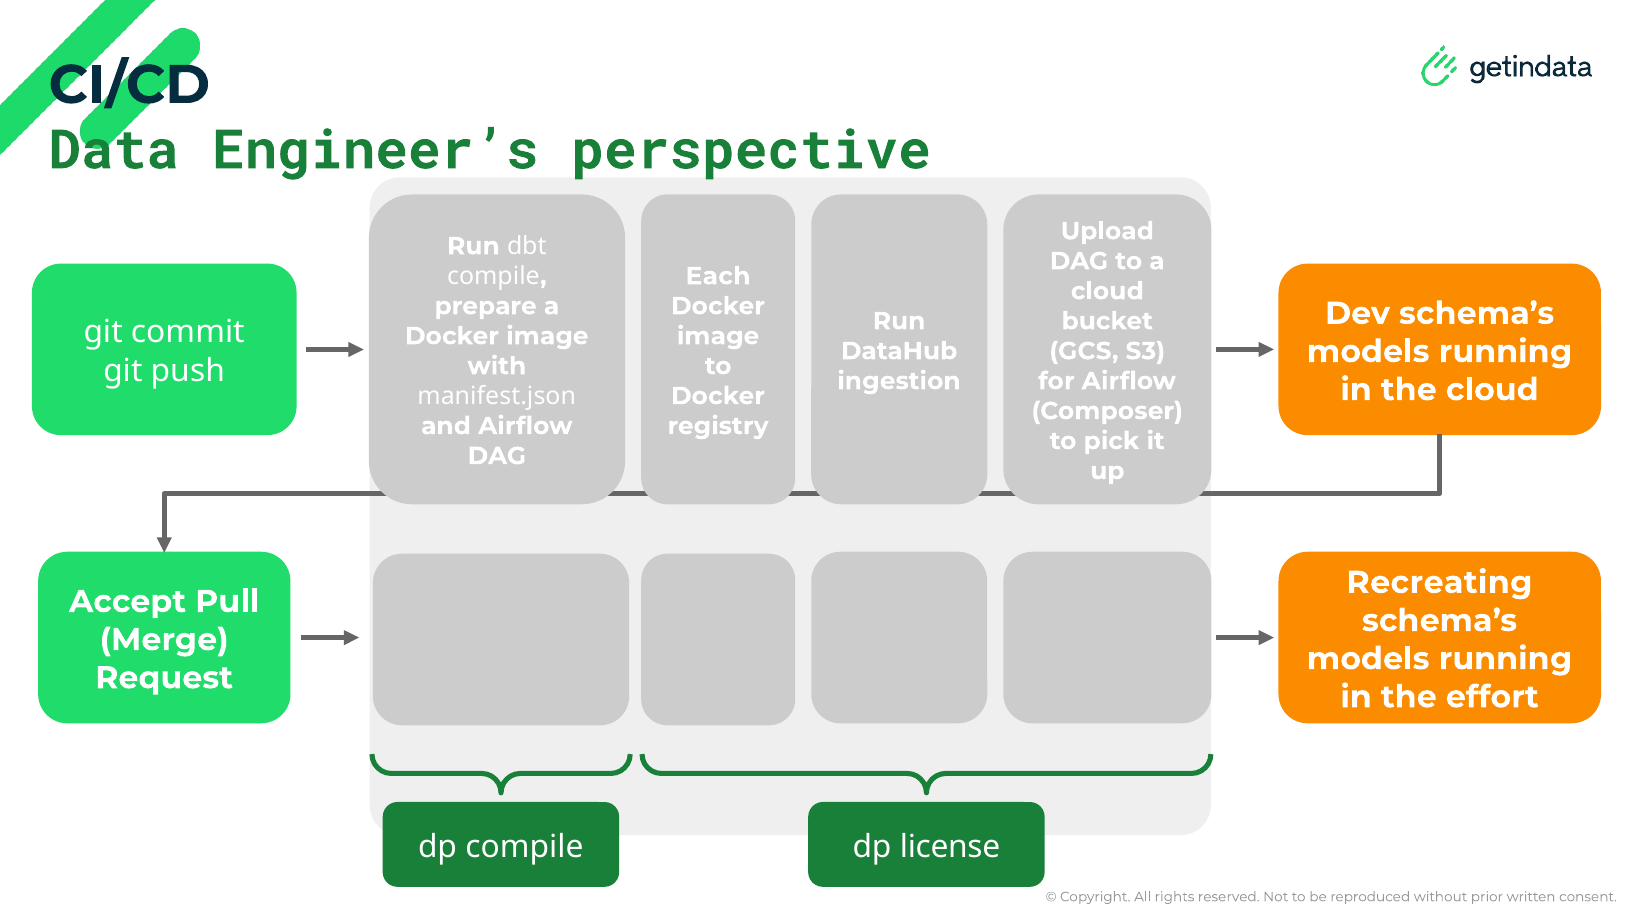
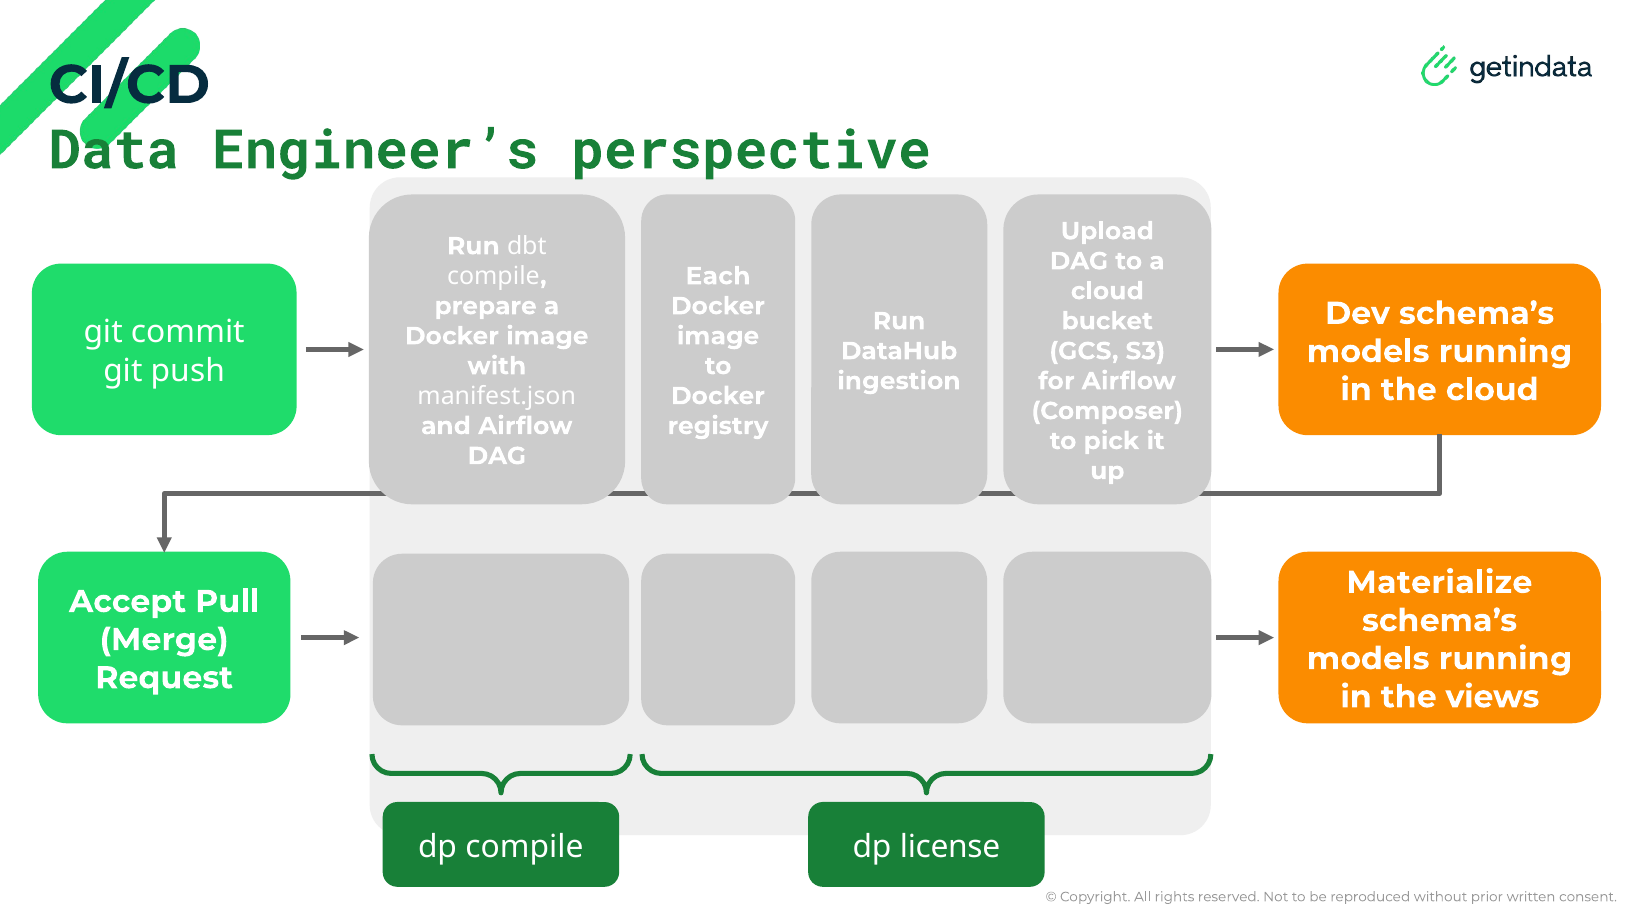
Recreating: Recreating -> Materialize
effort: effort -> views
